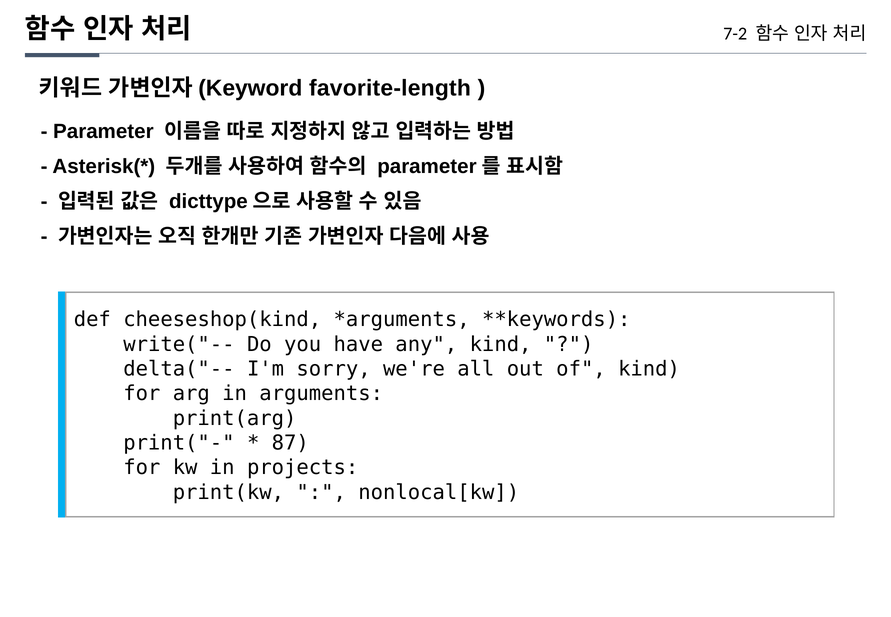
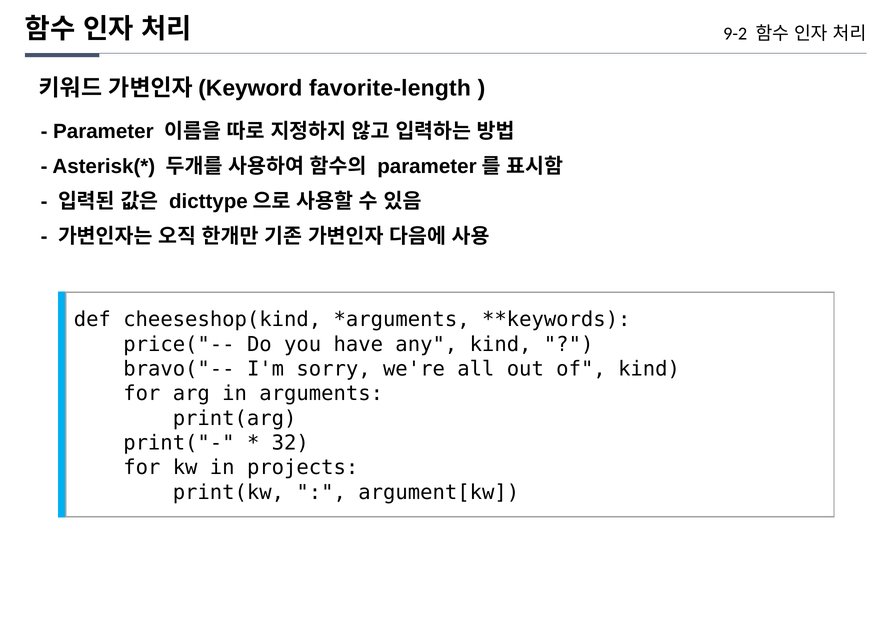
7-2: 7-2 -> 9-2
write("--: write("-- -> price("--
delta("--: delta("-- -> bravo("--
87: 87 -> 32
nonlocal[kw: nonlocal[kw -> argument[kw
